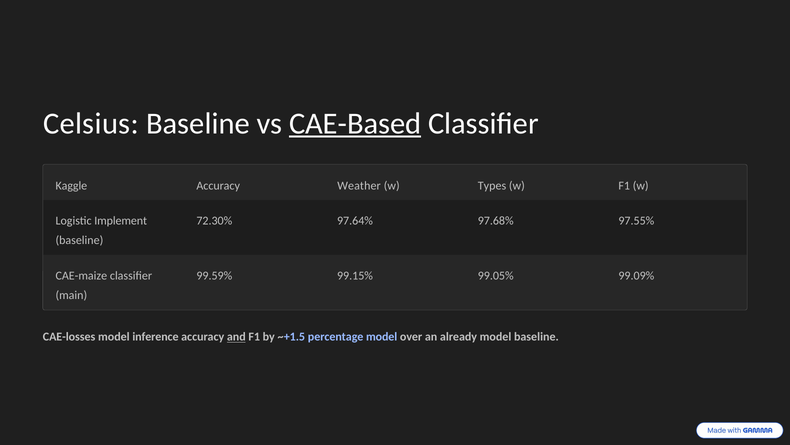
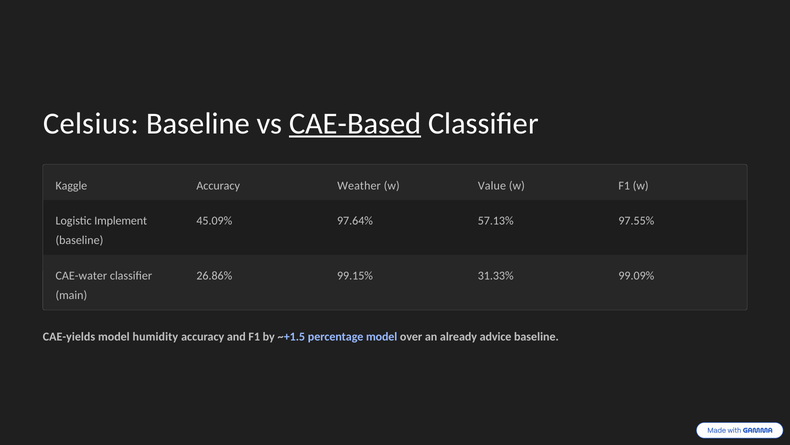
Types: Types -> Value
72.30%: 72.30% -> 45.09%
97.68%: 97.68% -> 57.13%
CAE-maize: CAE-maize -> CAE-water
99.59%: 99.59% -> 26.86%
99.05%: 99.05% -> 31.33%
CAE-losses: CAE-losses -> CAE-yields
inference: inference -> humidity
and underline: present -> none
already model: model -> advice
